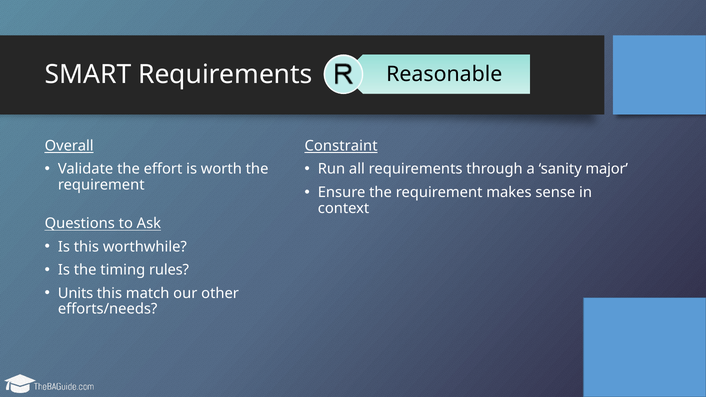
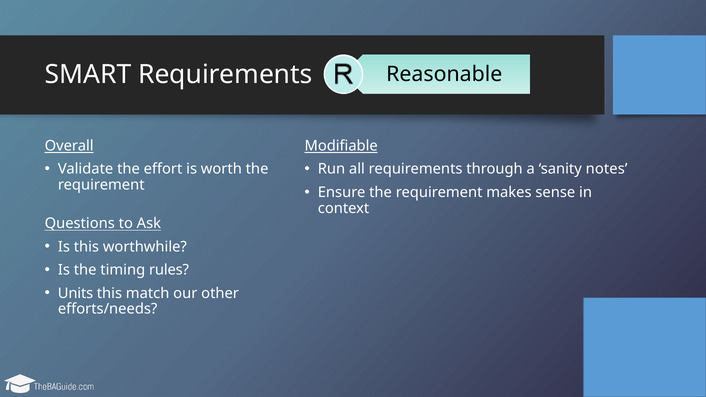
Constraint: Constraint -> Modifiable
major: major -> notes
